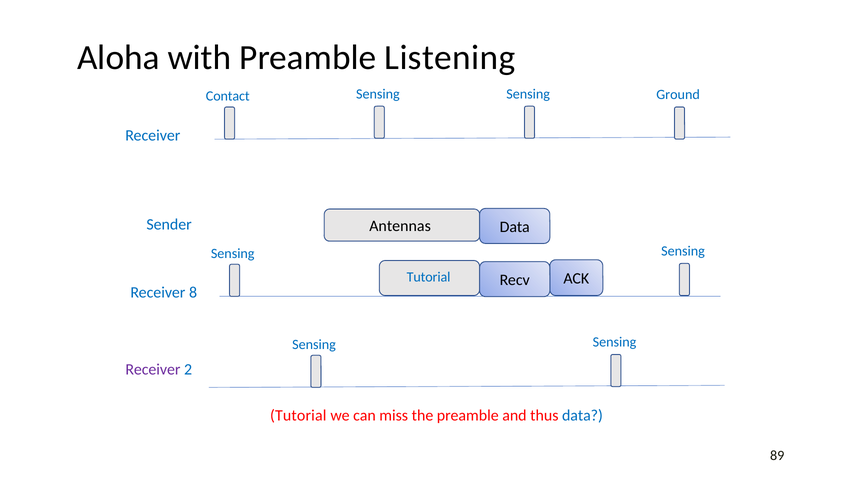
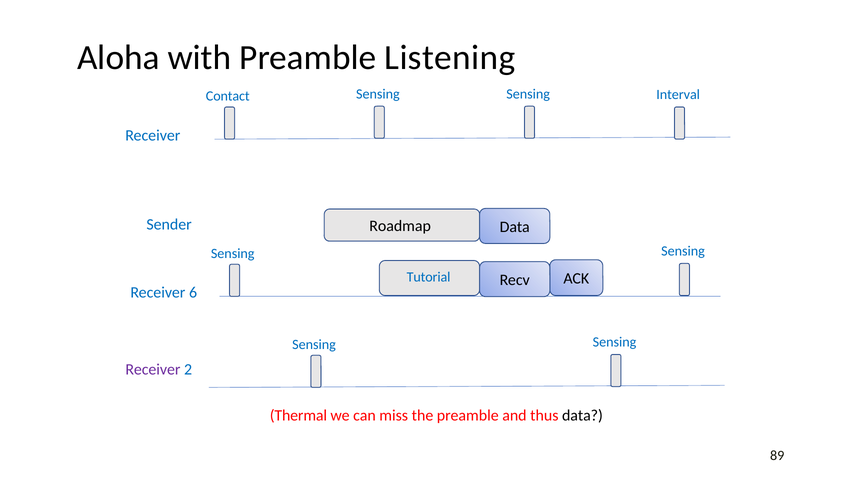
Ground: Ground -> Interval
Antennas: Antennas -> Roadmap
8: 8 -> 6
Tutorial at (298, 416): Tutorial -> Thermal
data at (582, 416) colour: blue -> black
